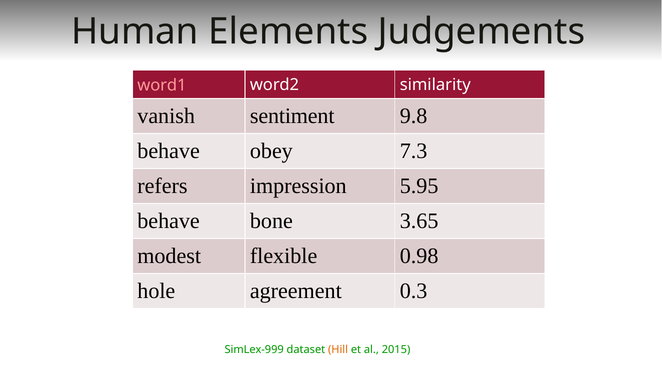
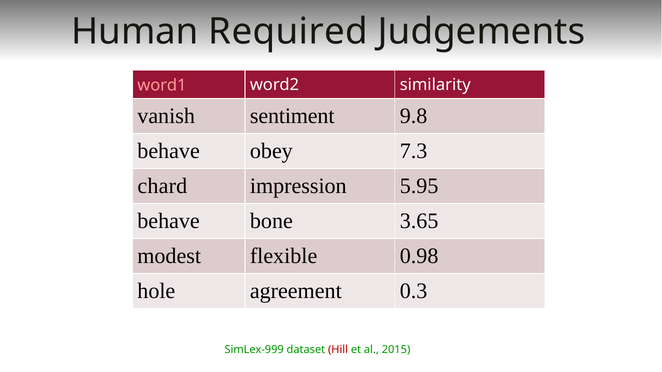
Elements: Elements -> Required
refers: refers -> chard
Hill colour: orange -> red
